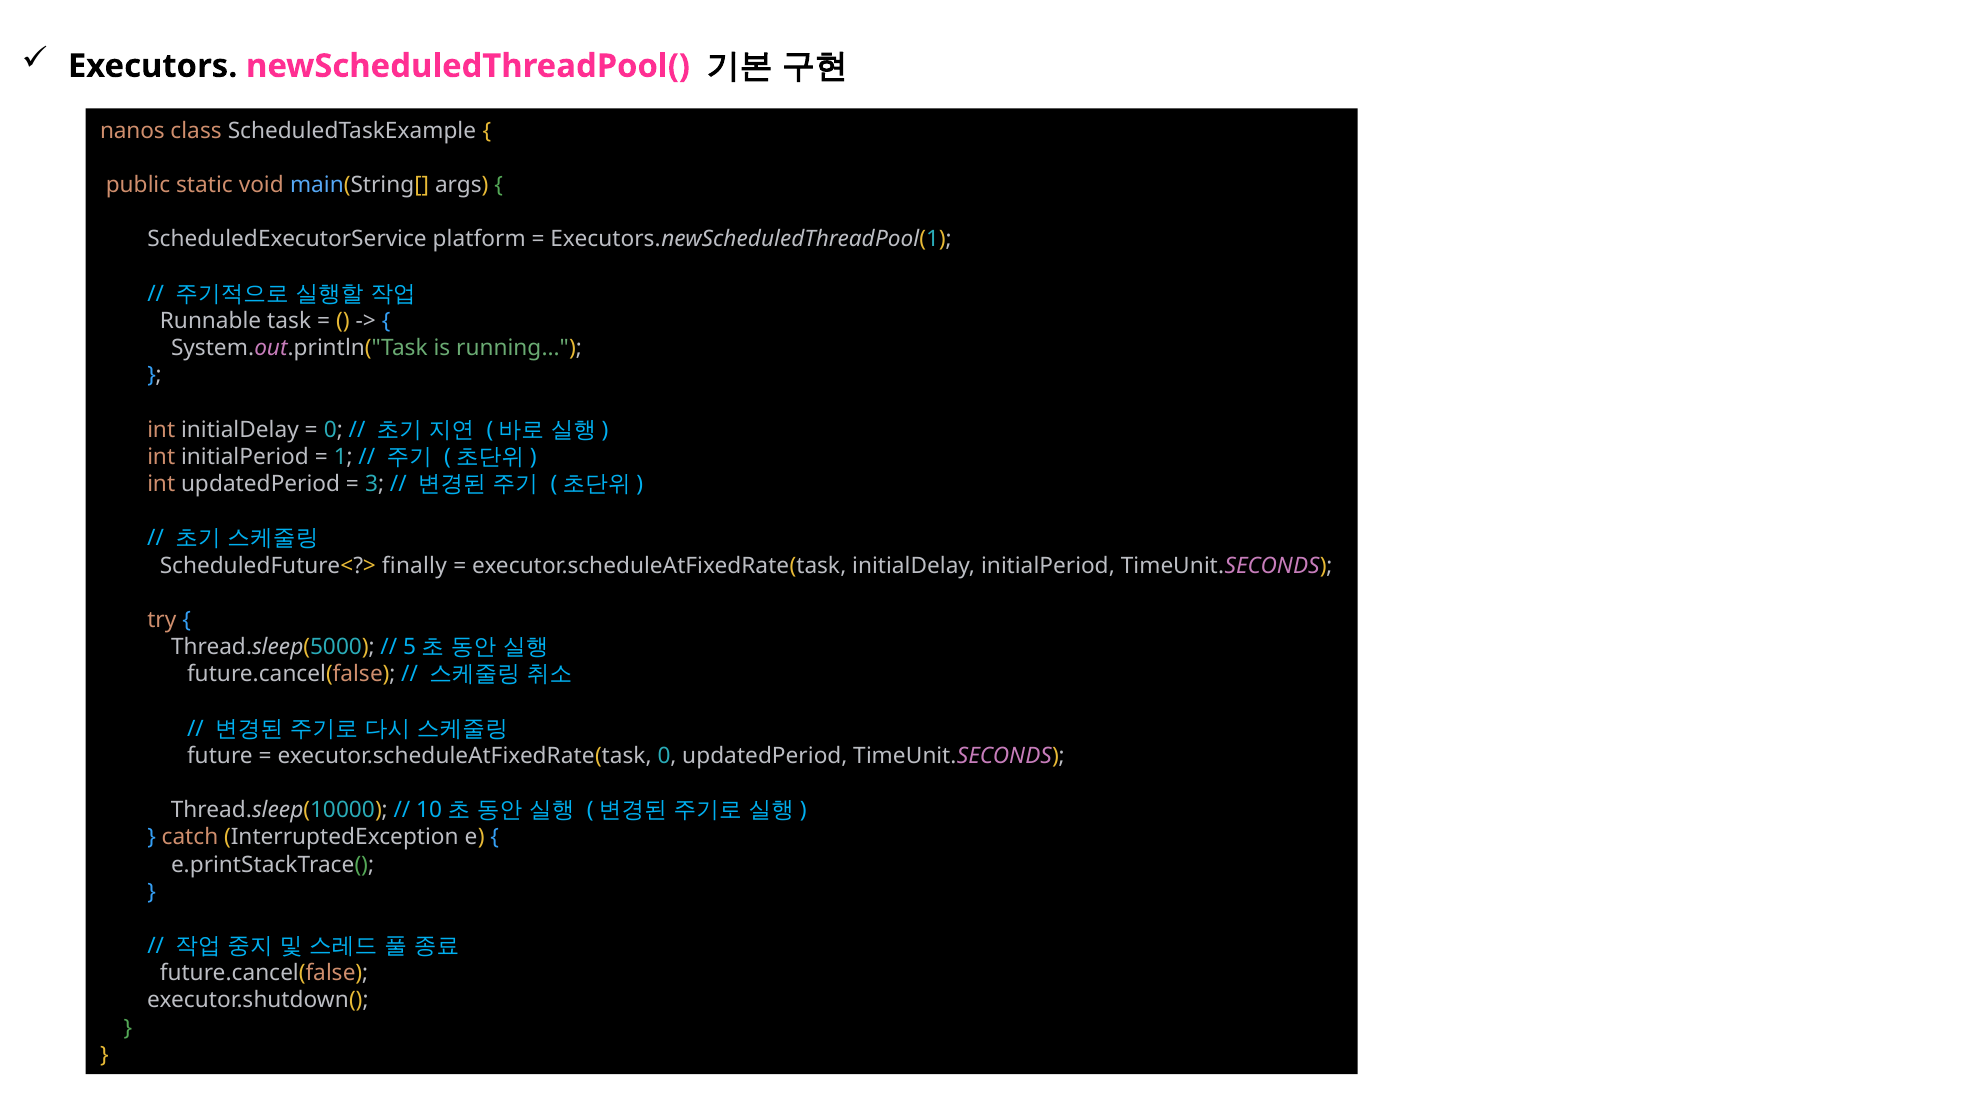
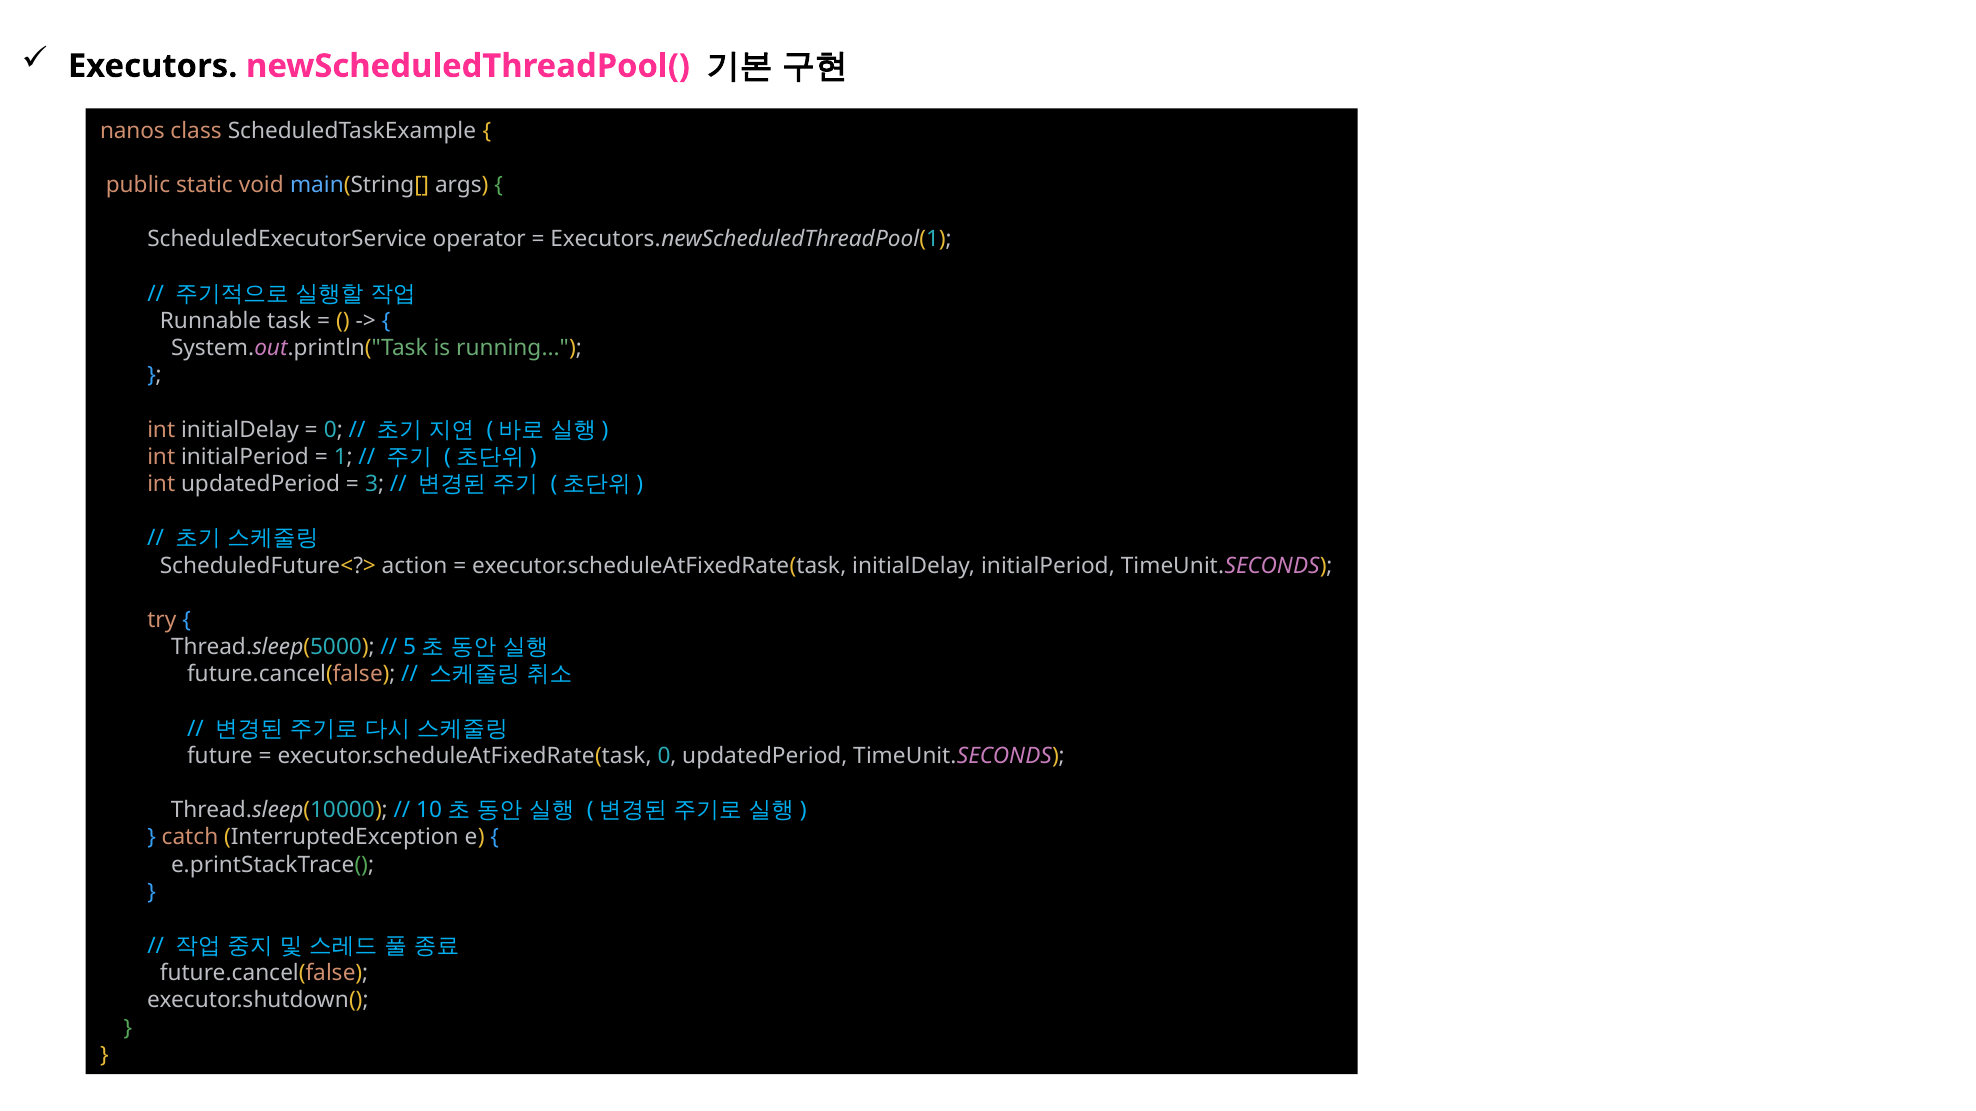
platform: platform -> operator
finally: finally -> action
